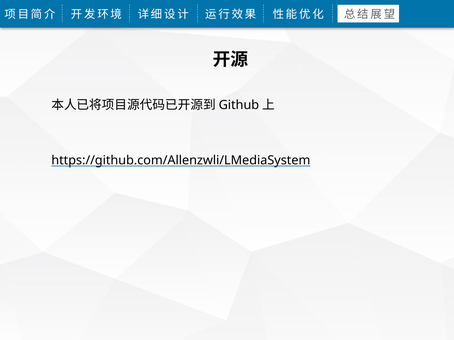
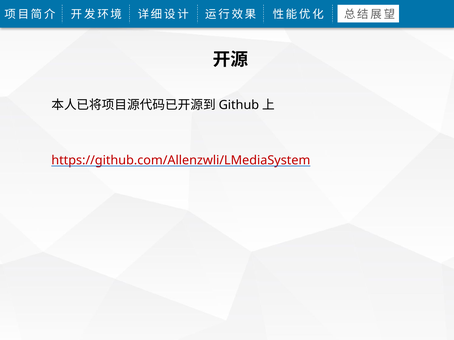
https://github.com/Allenzwli/LMediaSystem colour: black -> red
